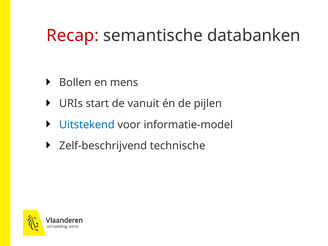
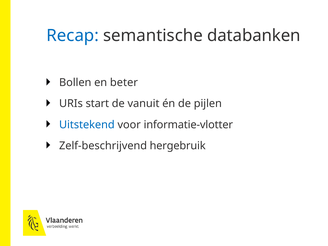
Recap colour: red -> blue
mens: mens -> beter
informatie-model: informatie-model -> informatie-vlotter
technische: technische -> hergebruik
